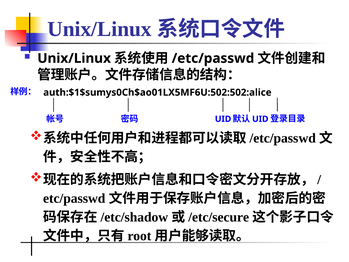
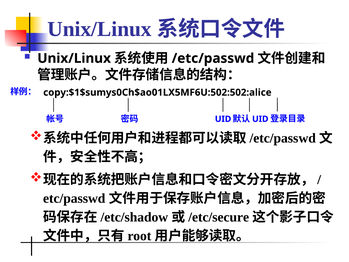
auth:$1$sumys0Ch$ao01LX5MF6U:502:502:alice: auth:$1$sumys0Ch$ao01LX5MF6U:502:502:alice -> copy:$1$sumys0Ch$ao01LX5MF6U:502:502:alice
